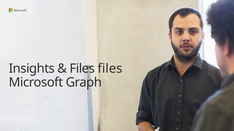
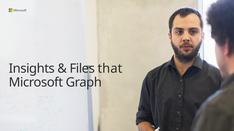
Files files: files -> that
